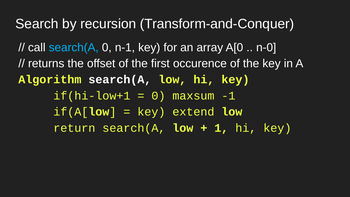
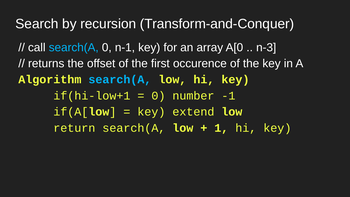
n-0: n-0 -> n-3
search(A at (120, 80) colour: white -> light blue
maxsum: maxsum -> number
